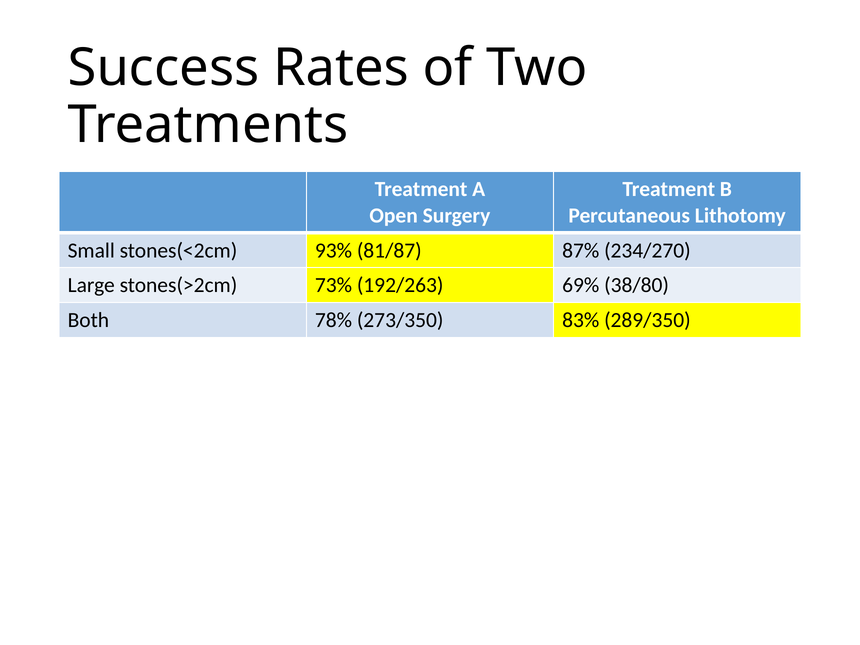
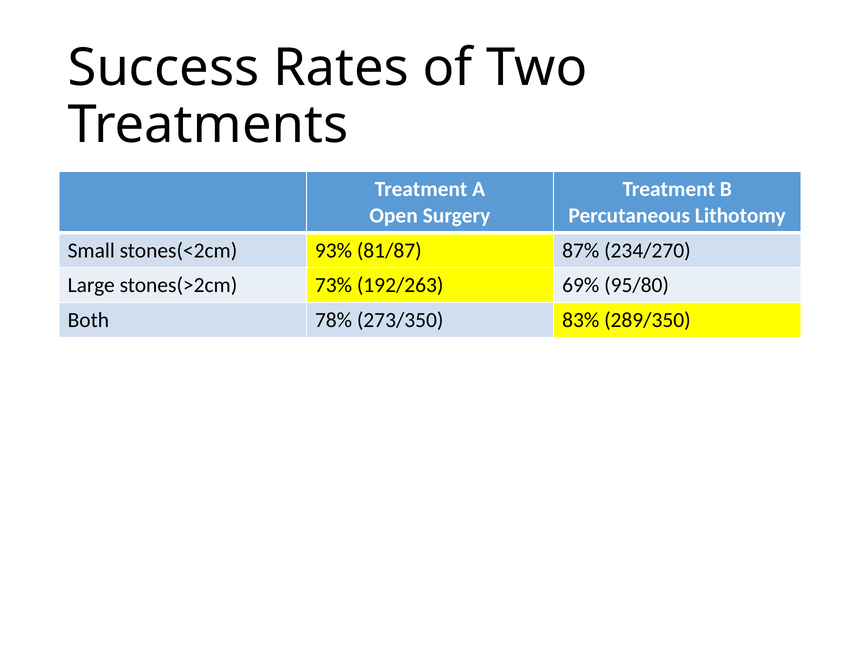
38/80: 38/80 -> 95/80
